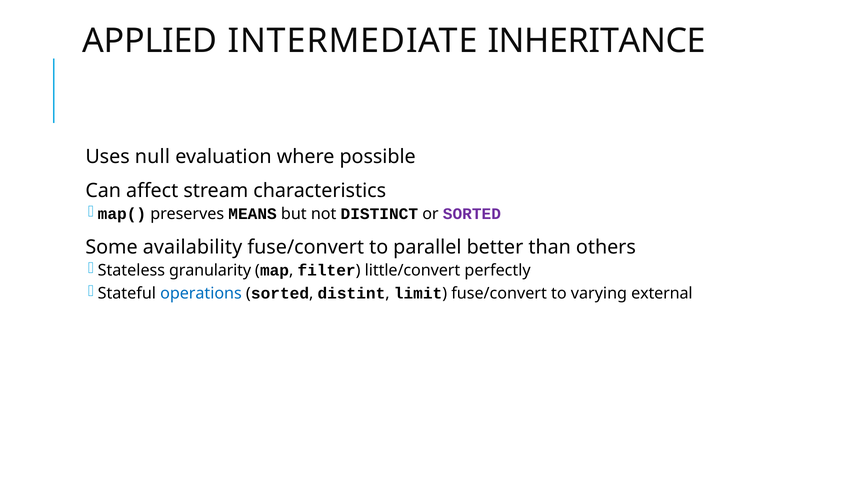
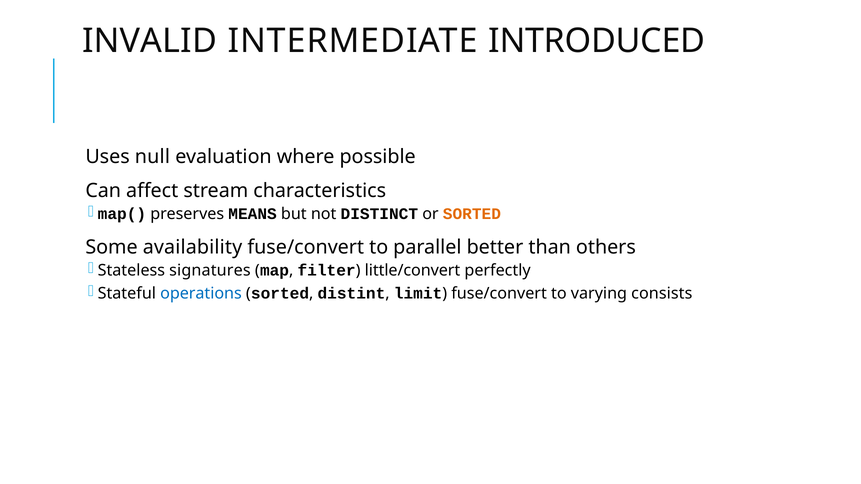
APPLIED: APPLIED -> INVALID
INHERITANCE: INHERITANCE -> INTRODUCED
SORTED at (472, 214) colour: purple -> orange
granularity: granularity -> signatures
external: external -> consists
